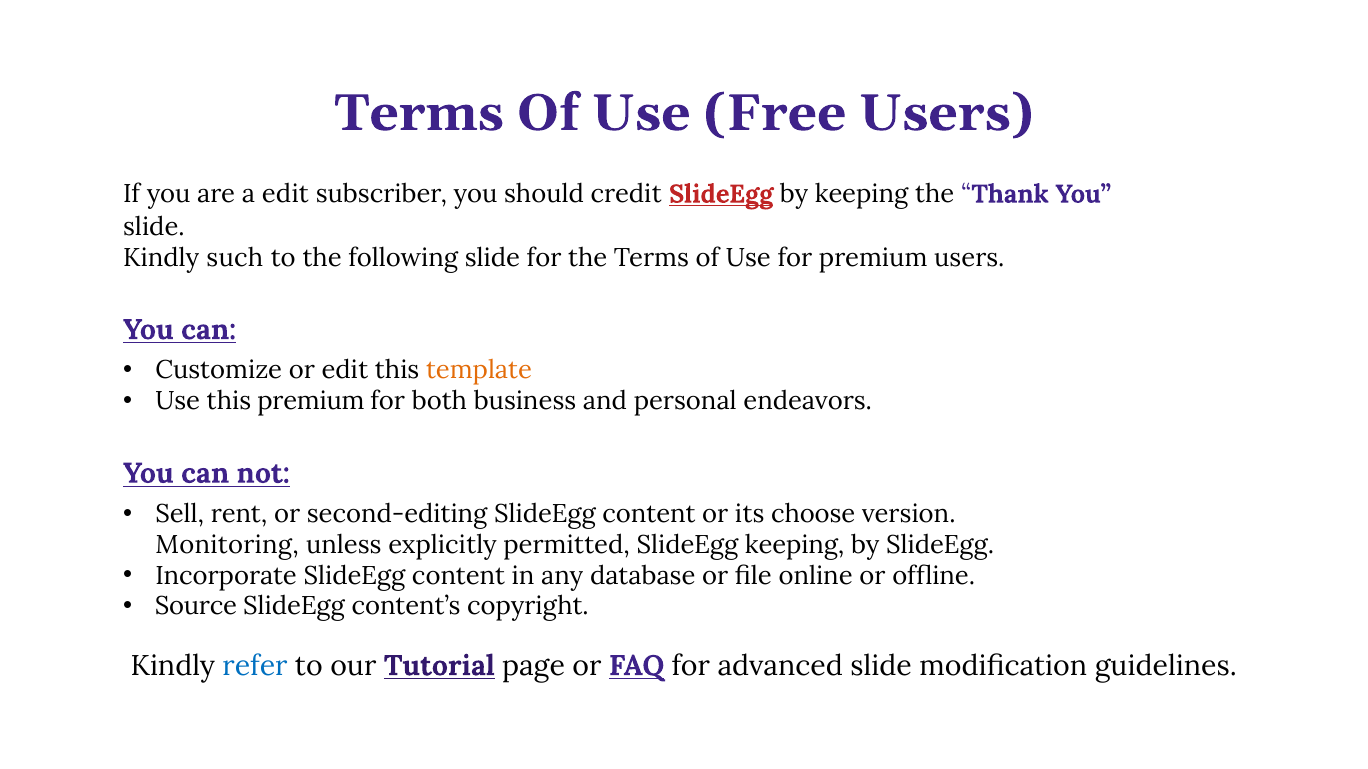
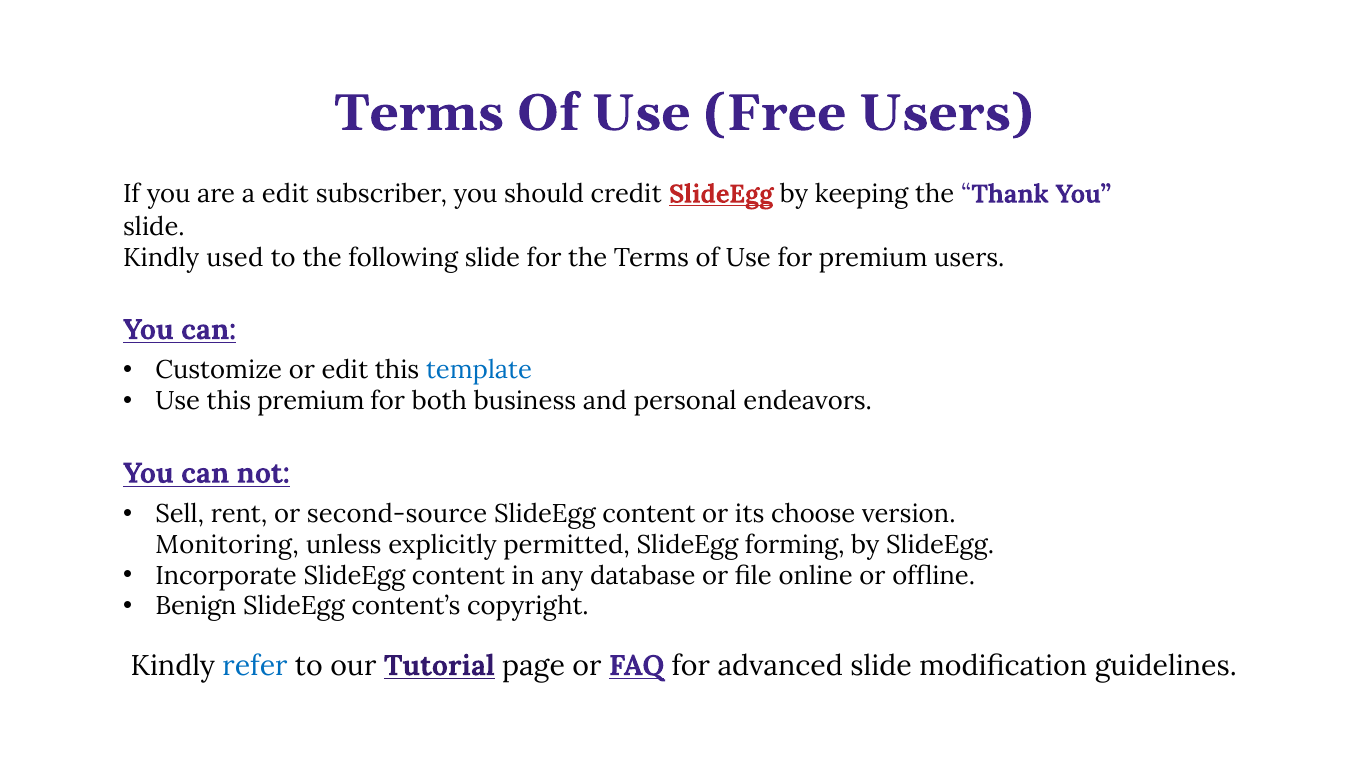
such: such -> used
template colour: orange -> blue
second-editing: second-editing -> second-source
SlideEgg keeping: keeping -> forming
Source: Source -> Benign
